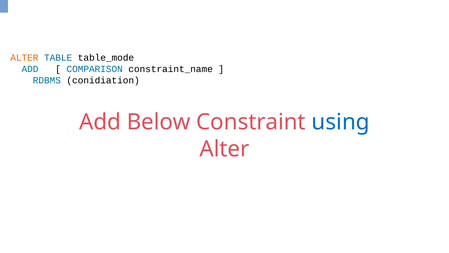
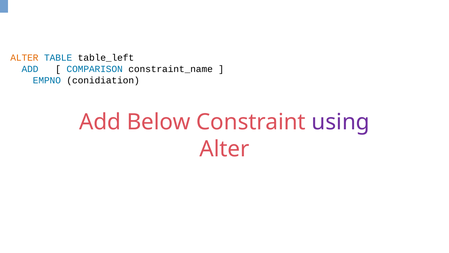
table_mode: table_mode -> table_left
RDBMS: RDBMS -> EMPNO
using colour: blue -> purple
